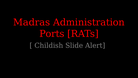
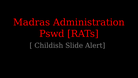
Ports: Ports -> Pswd
